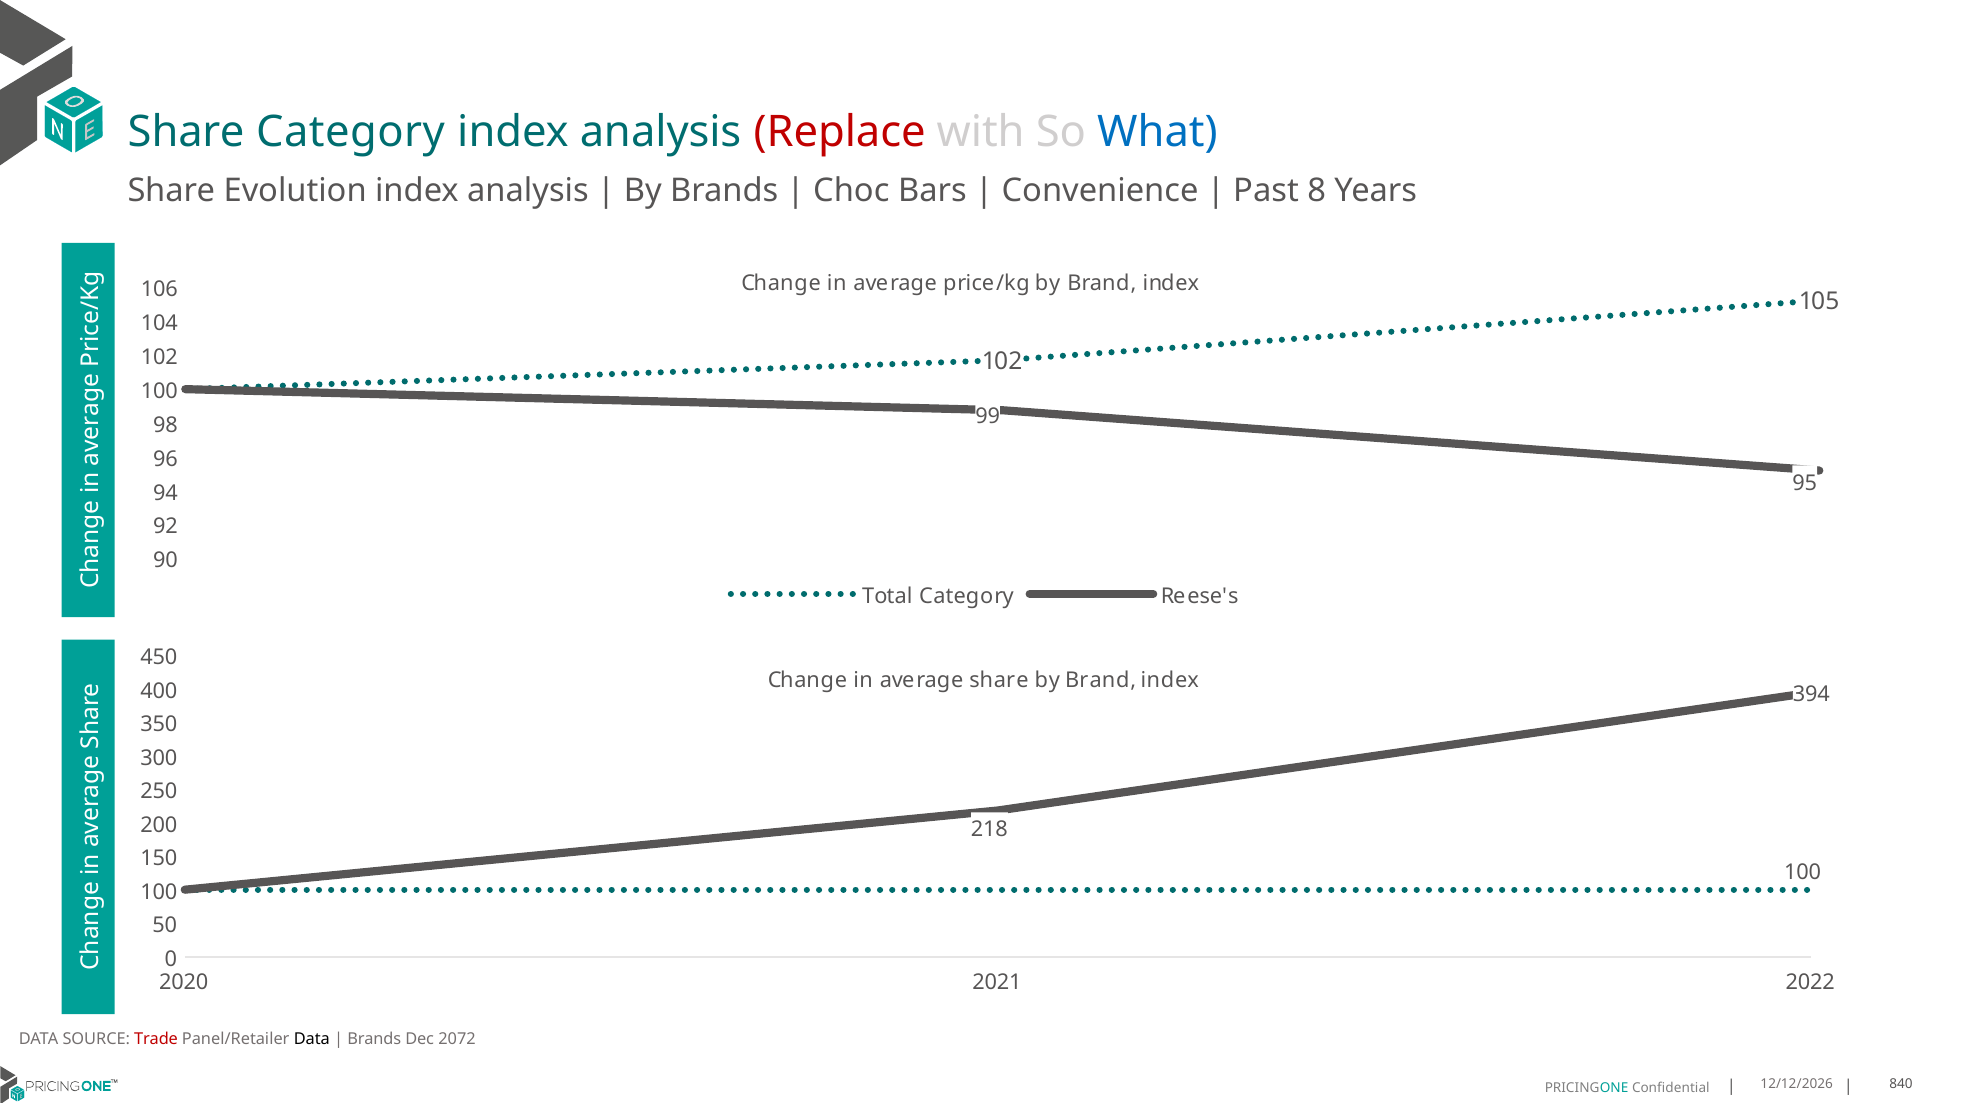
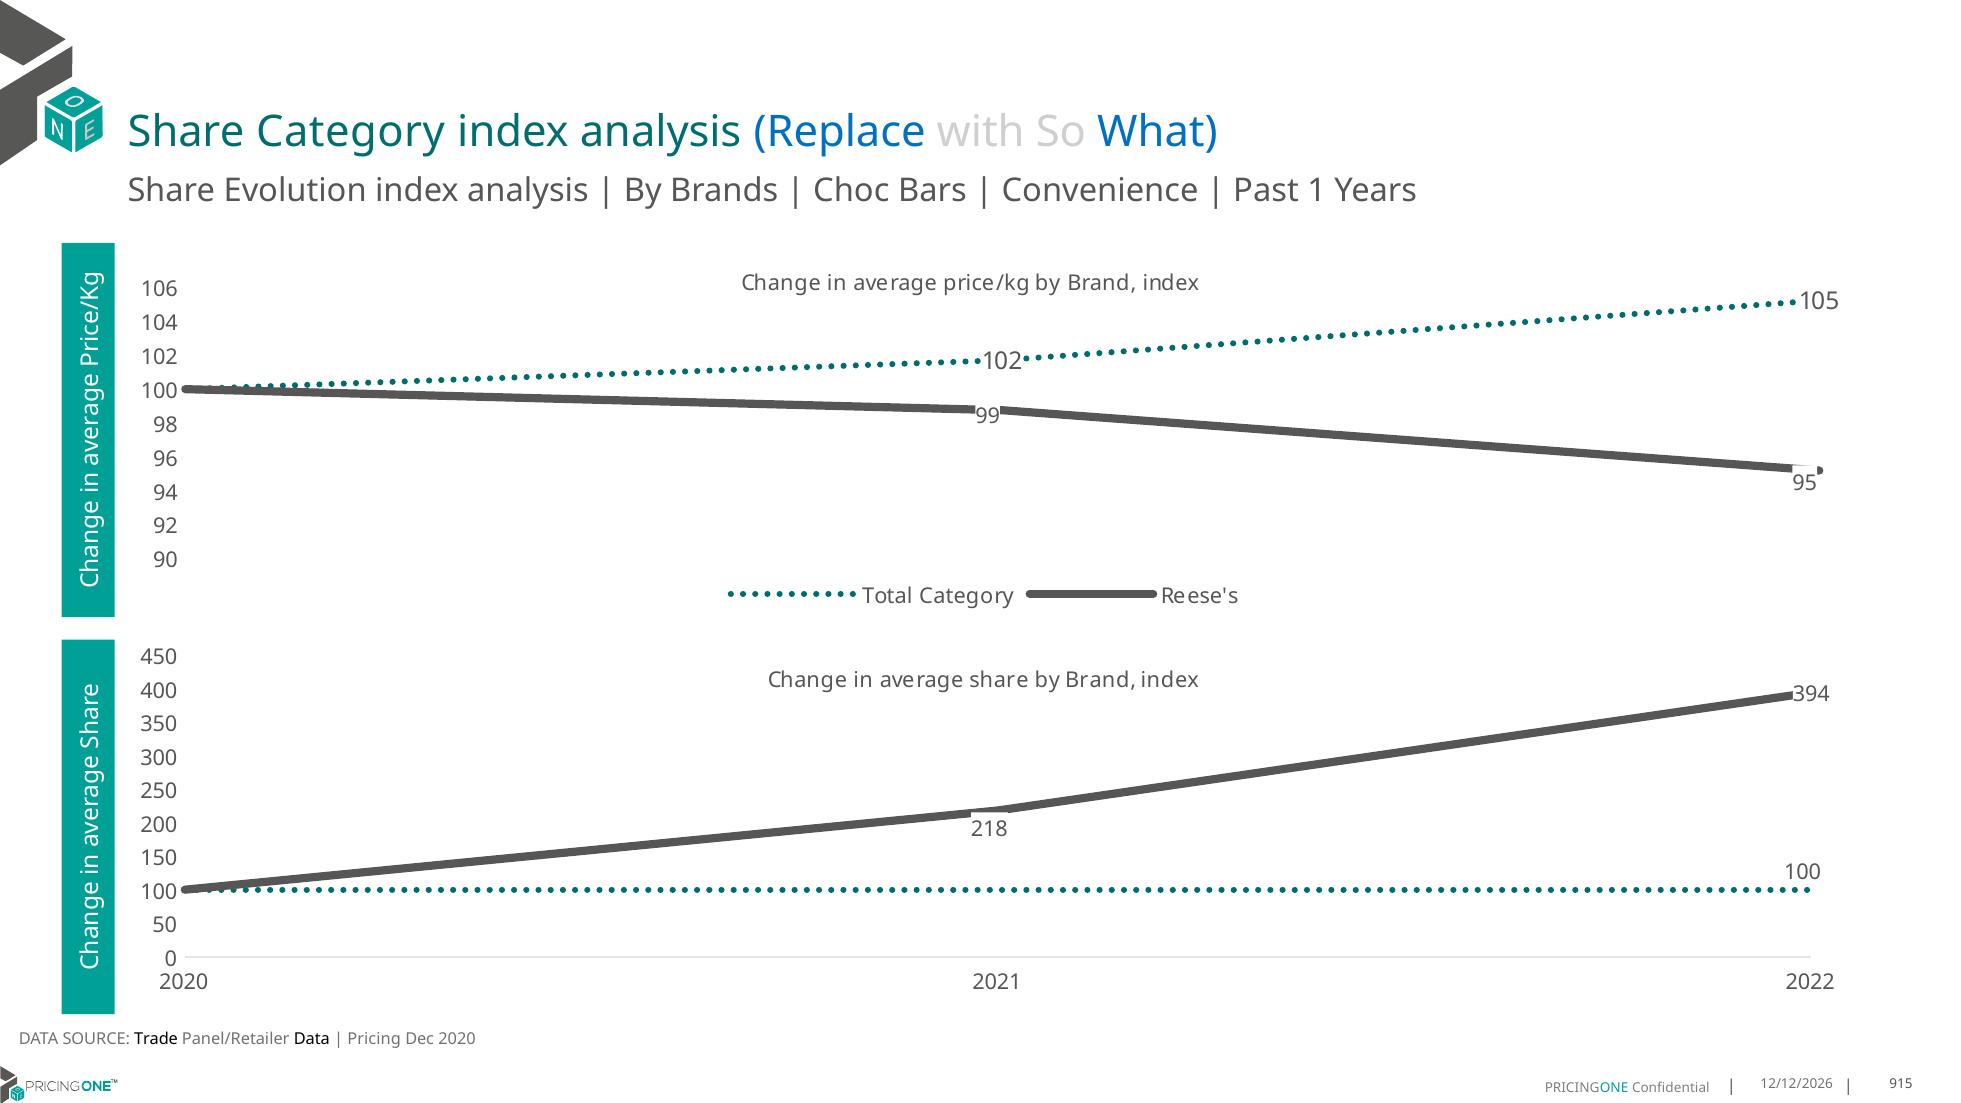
Replace colour: red -> blue
8: 8 -> 1
Trade colour: red -> black
Brands at (374, 1039): Brands -> Pricing
Dec 2072: 2072 -> 2020
840: 840 -> 915
